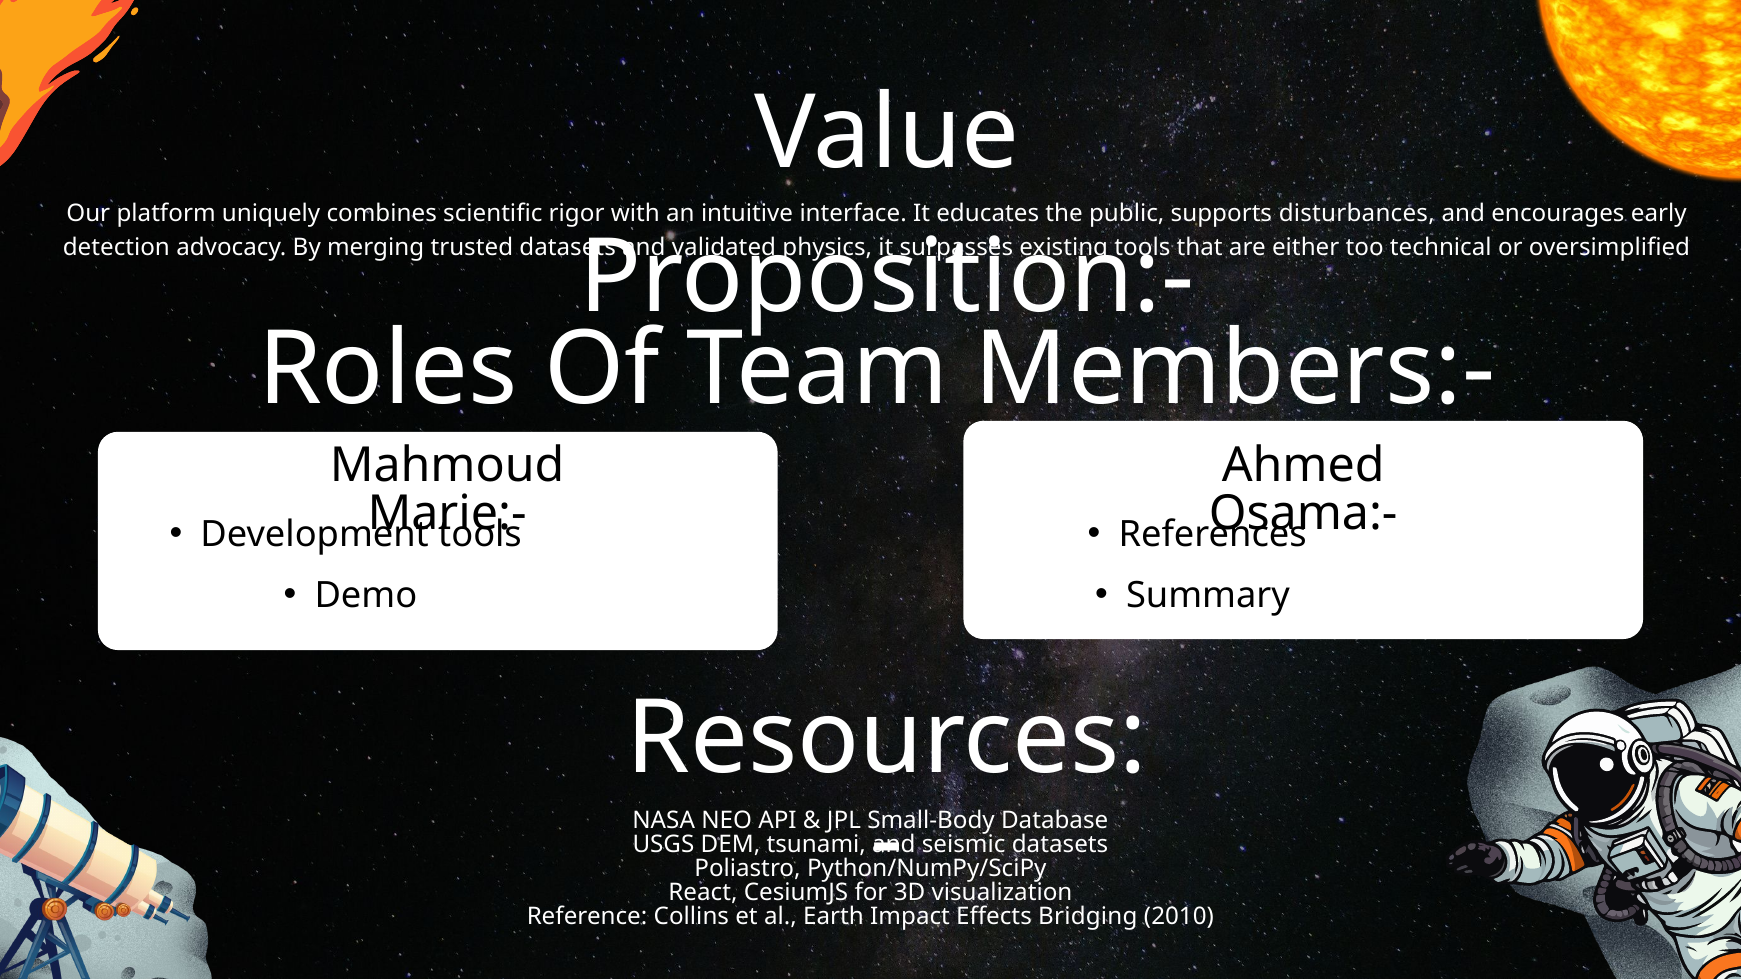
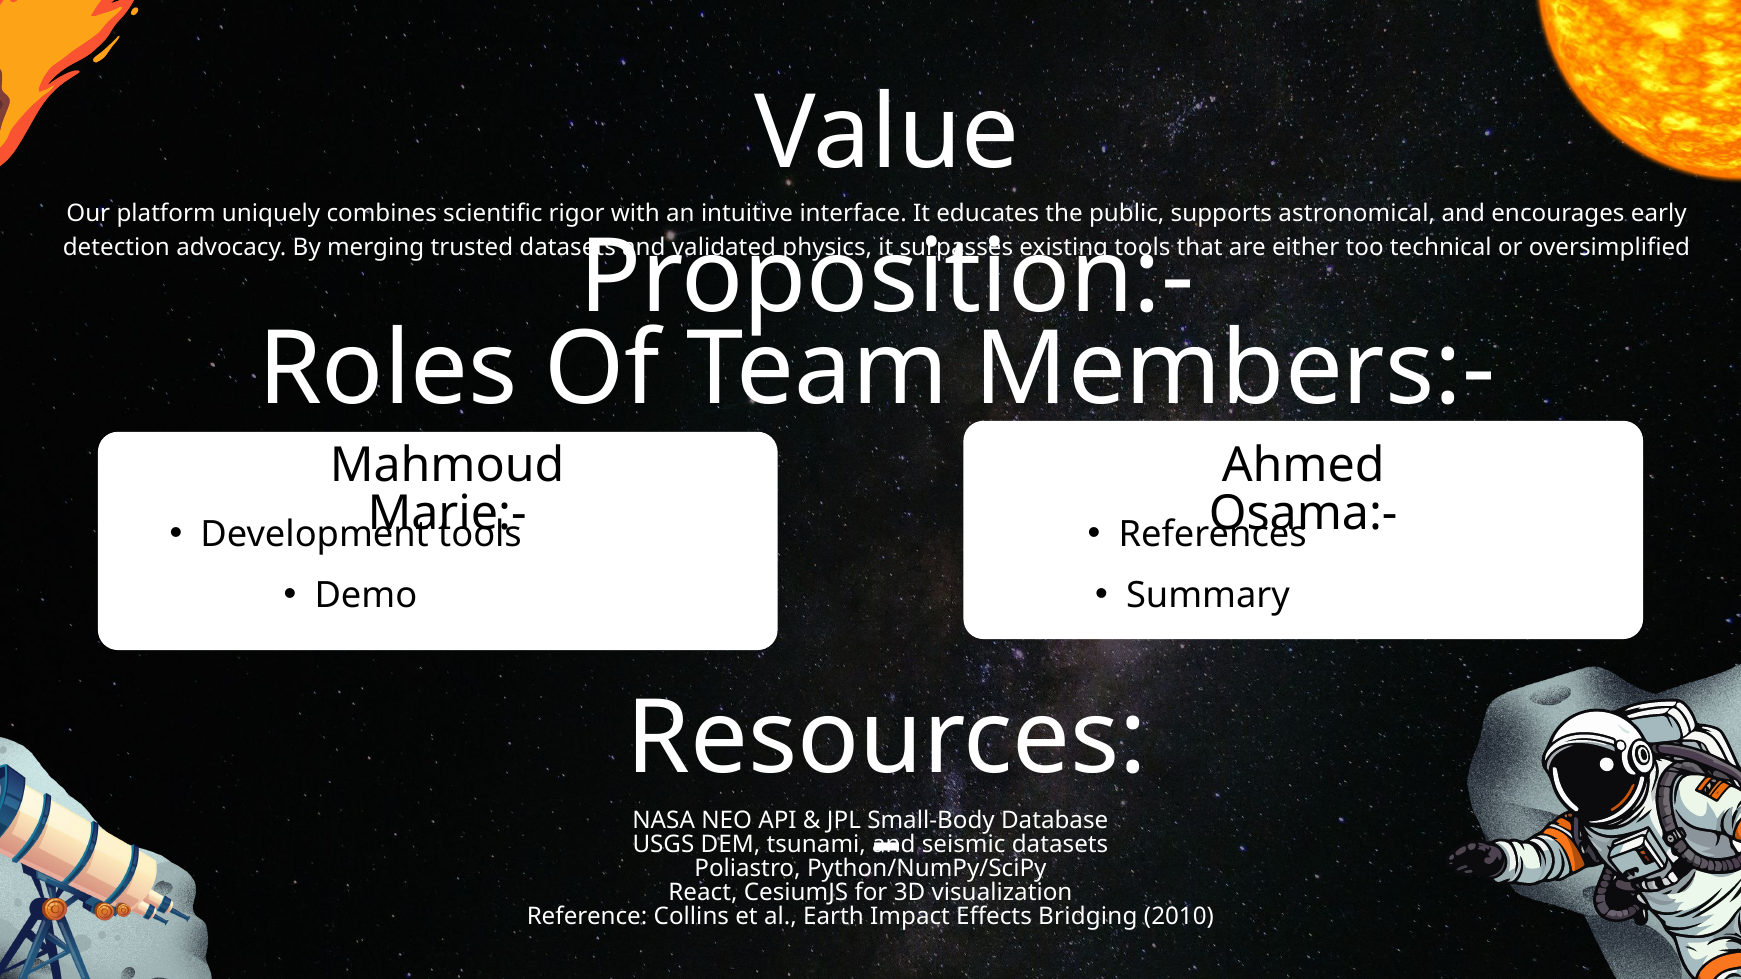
disturbances: disturbances -> astronomical
